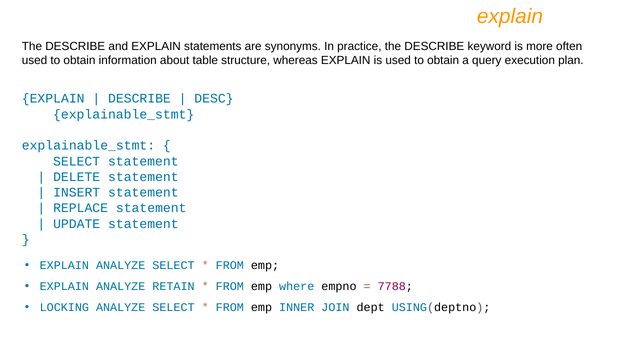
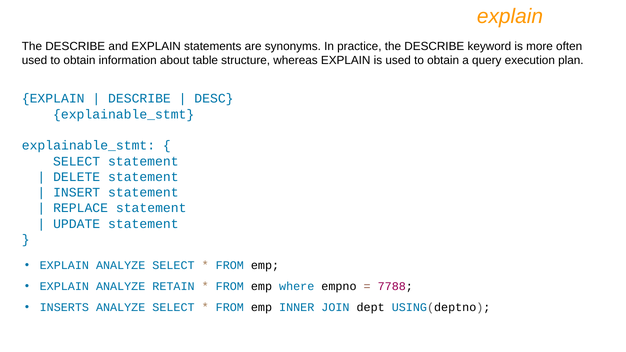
LOCKING: LOCKING -> INSERTS
